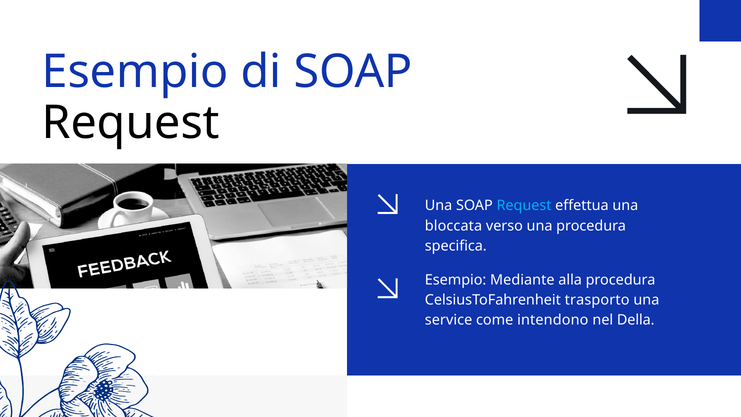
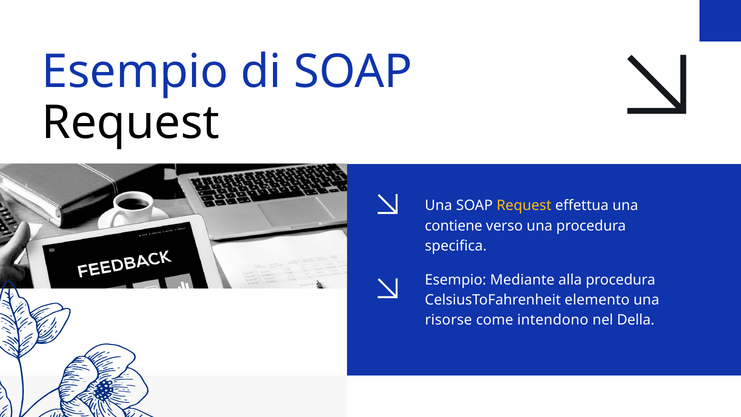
Request at (524, 206) colour: light blue -> yellow
bloccata: bloccata -> contiene
trasporto: trasporto -> elemento
service: service -> risorse
